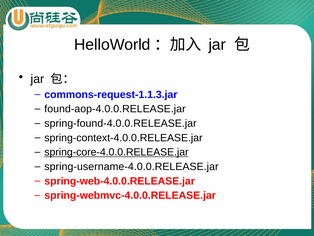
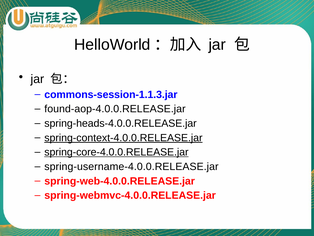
commons-request-1.1.3.jar: commons-request-1.1.3.jar -> commons-session-1.1.3.jar
spring-found-4.0.0.RELEASE.jar: spring-found-4.0.0.RELEASE.jar -> spring-heads-4.0.0.RELEASE.jar
spring-context-4.0.0.RELEASE.jar underline: none -> present
